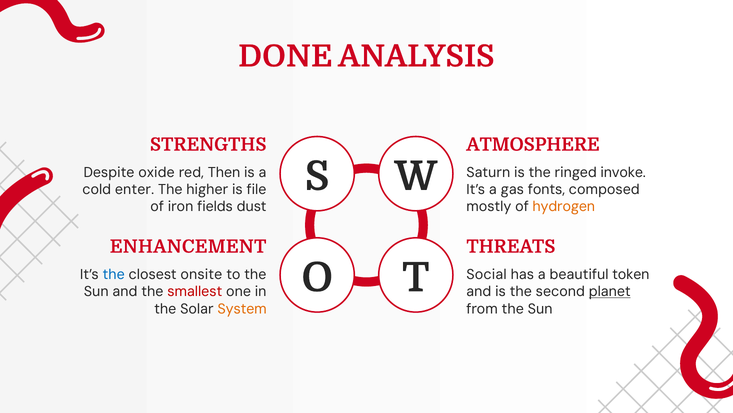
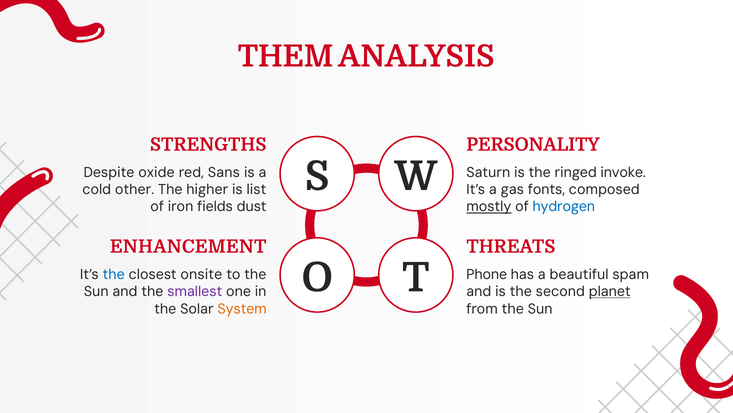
DONE: DONE -> THEM
ATMOSPHERE: ATMOSPHERE -> PERSONALITY
Then: Then -> Sans
enter: enter -> other
file: file -> list
mostly underline: none -> present
hydrogen colour: orange -> blue
Social: Social -> Phone
token: token -> spam
smallest colour: red -> purple
